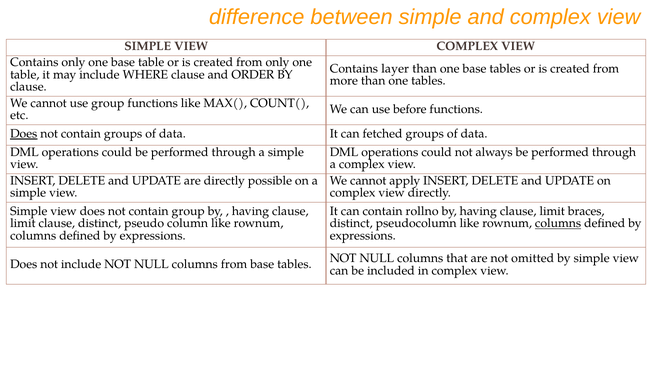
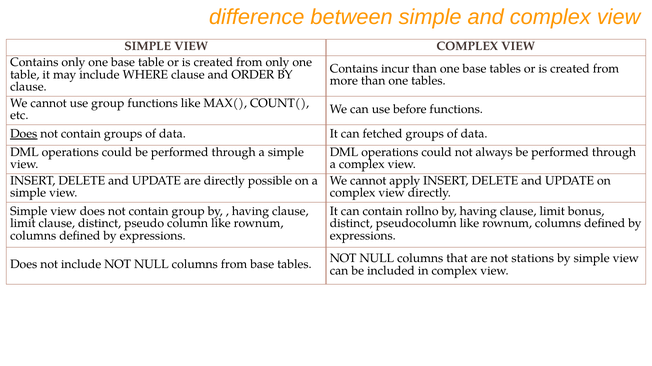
layer: layer -> incur
braces: braces -> bonus
columns at (558, 224) underline: present -> none
omitted: omitted -> stations
